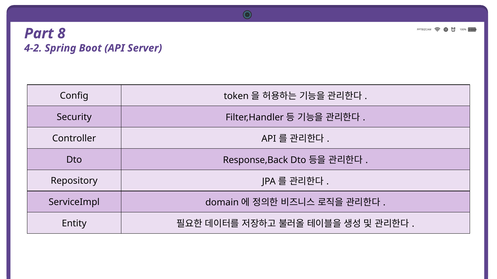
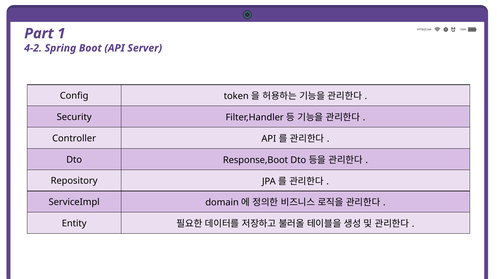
8: 8 -> 1
Response,Back: Response,Back -> Response,Boot
